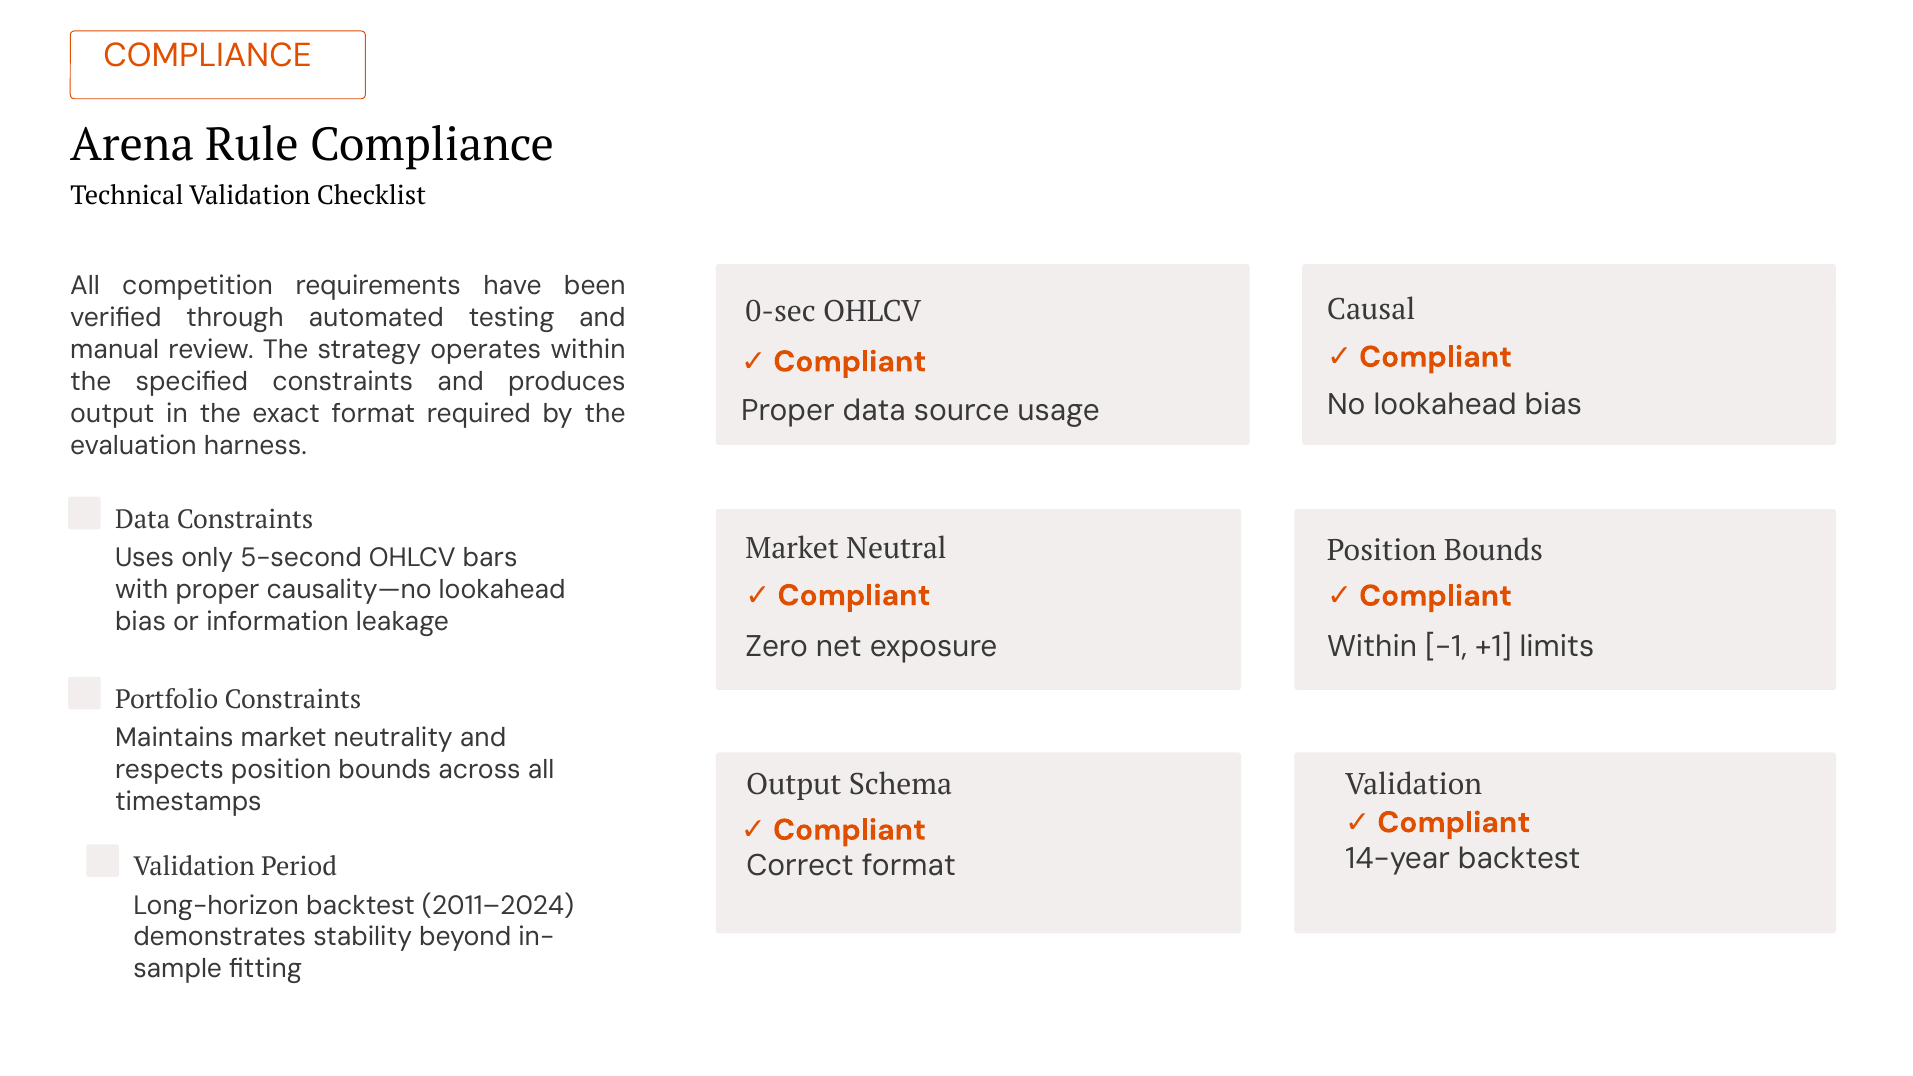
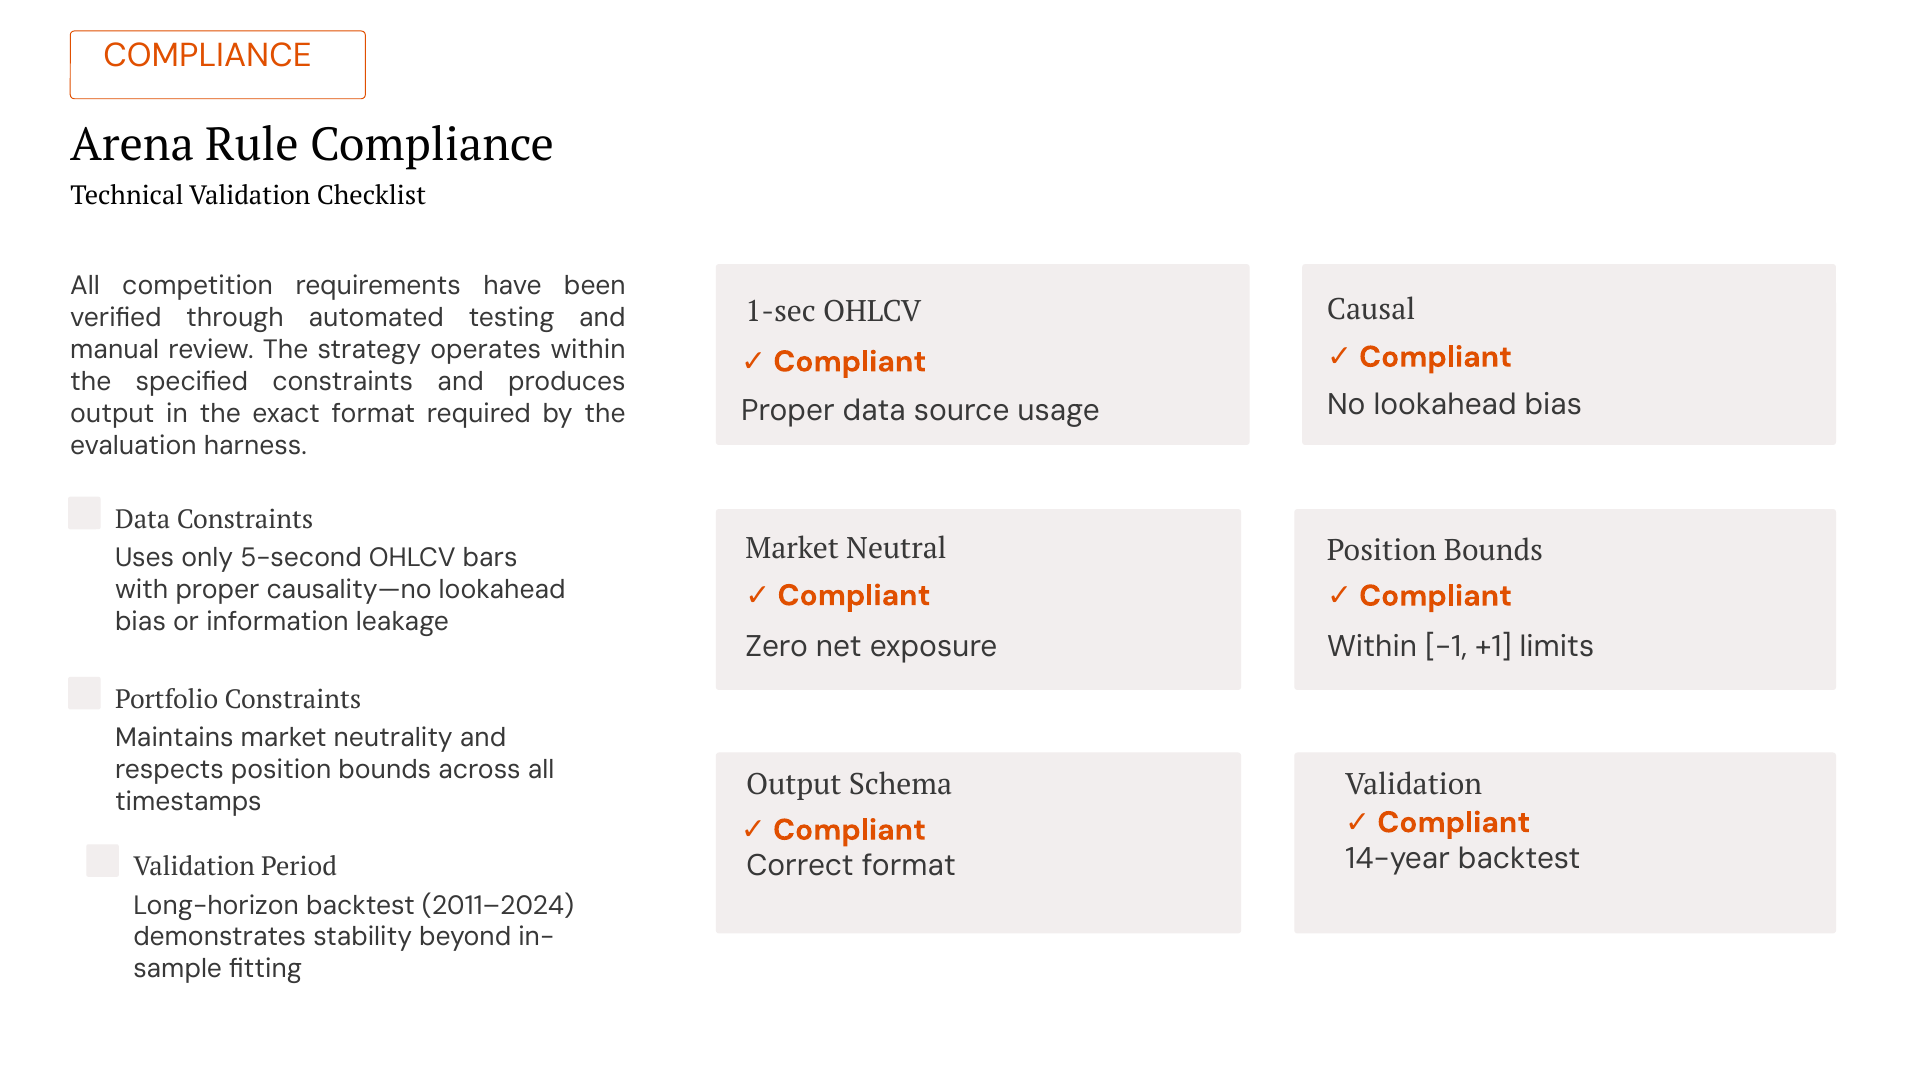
0-sec: 0-sec -> 1-sec
